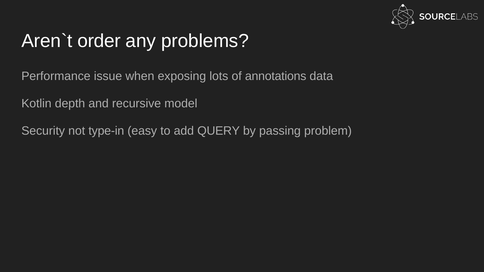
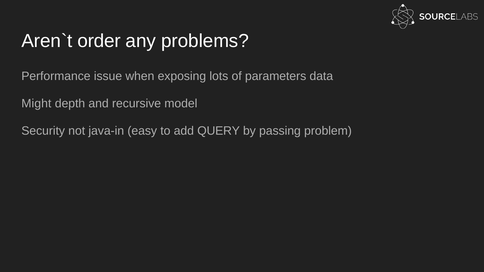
annotations: annotations -> parameters
Kotlin: Kotlin -> Might
type-in: type-in -> java-in
